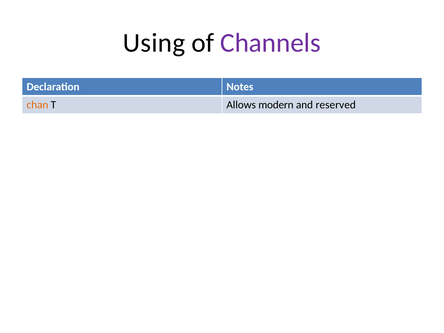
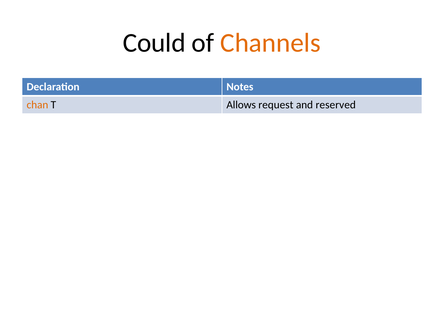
Using: Using -> Could
Channels colour: purple -> orange
modern: modern -> request
